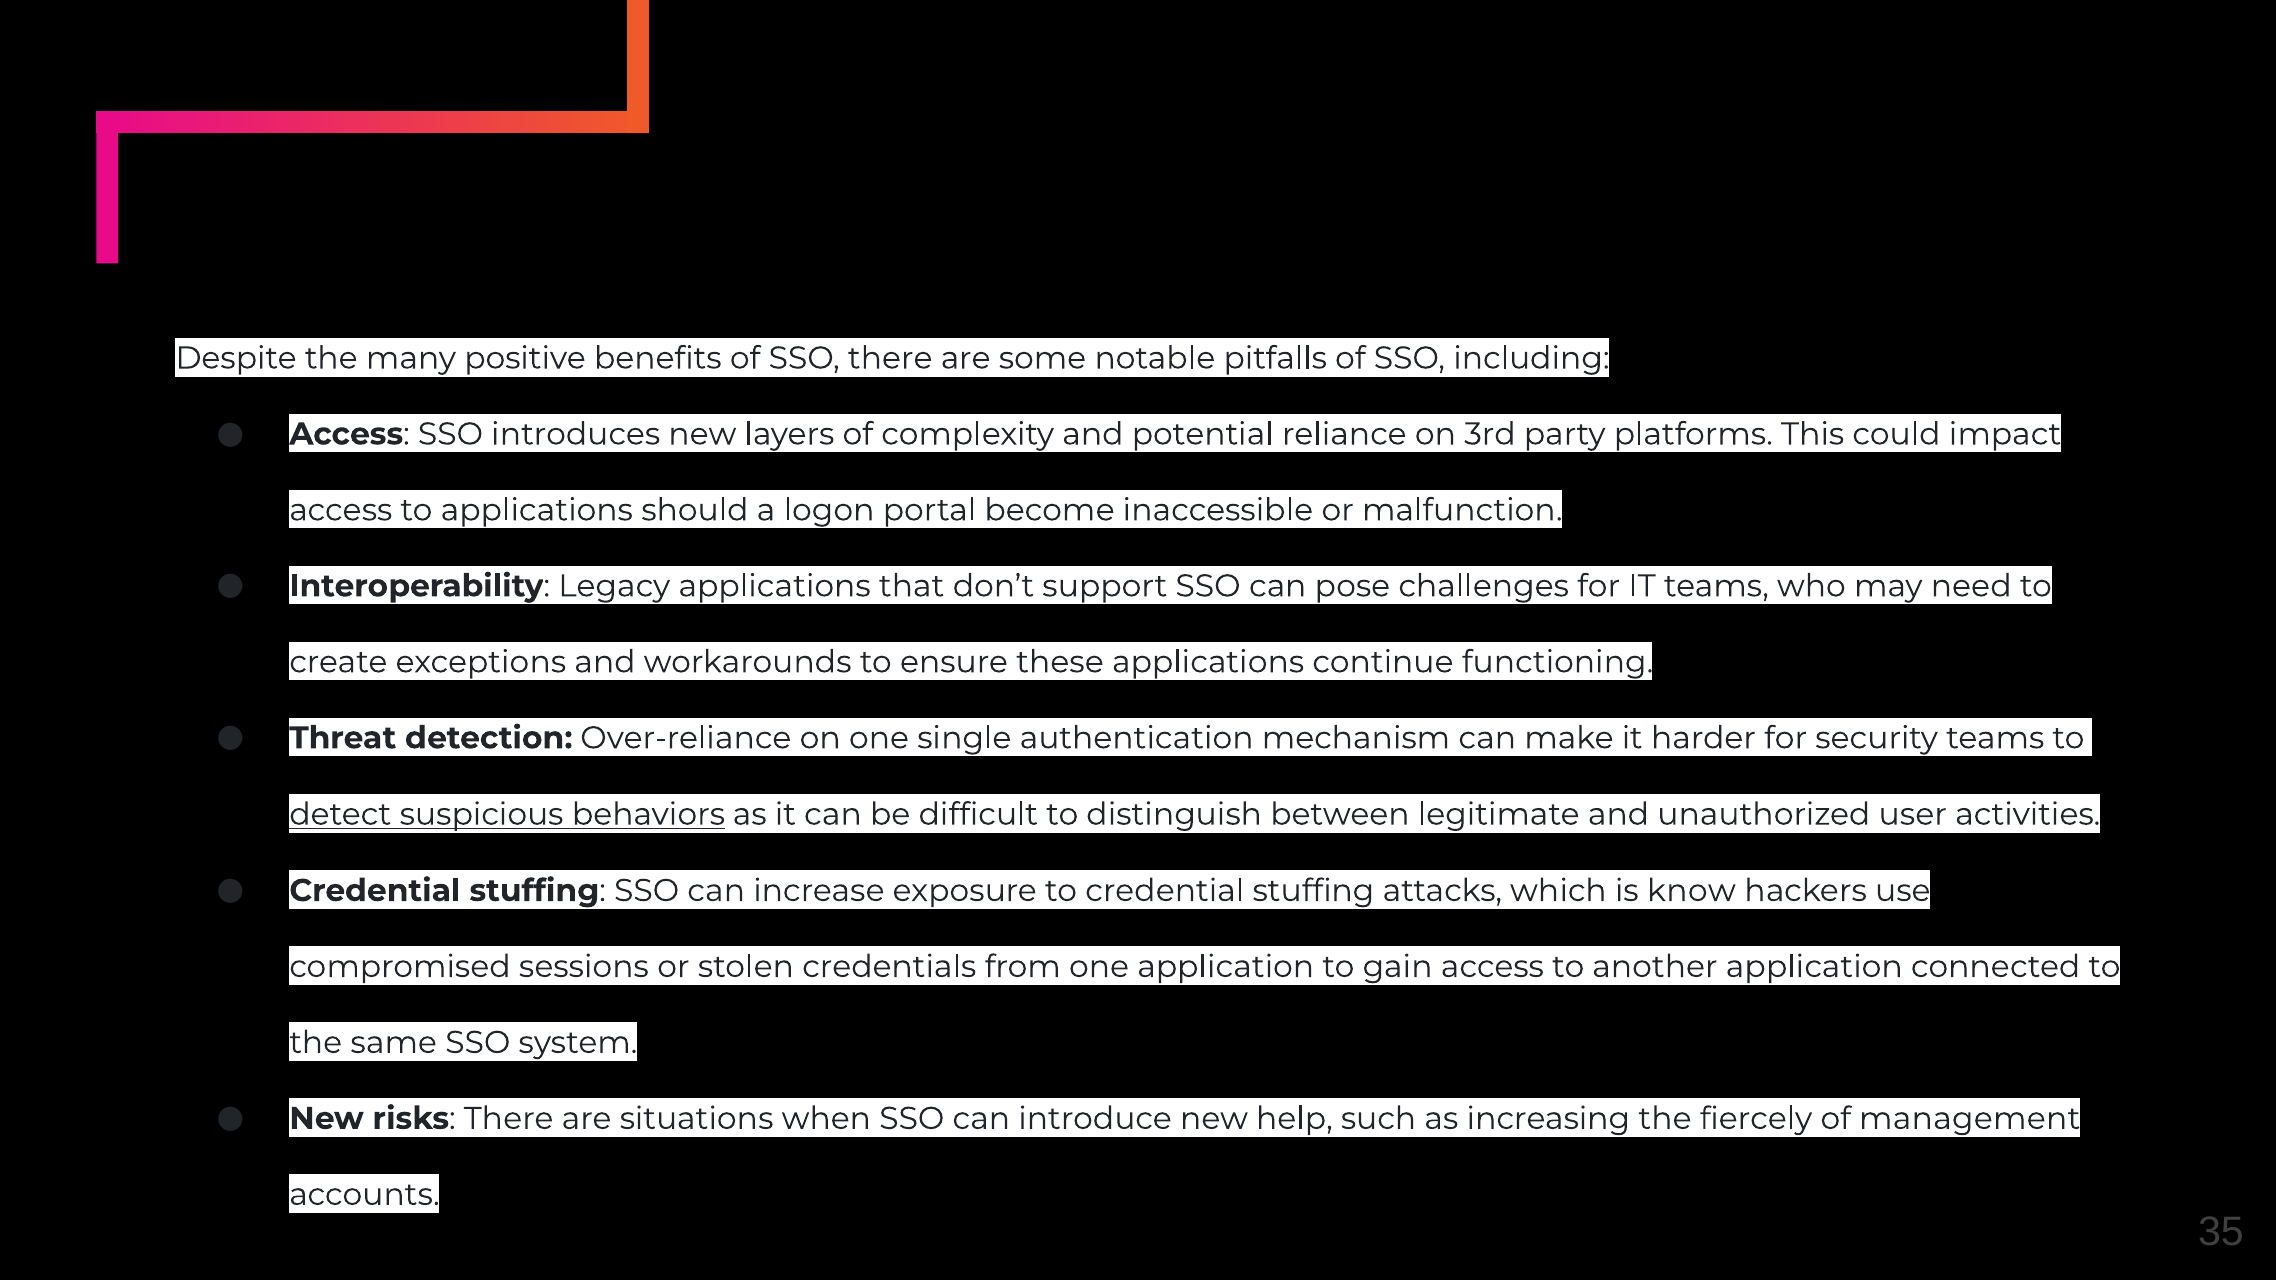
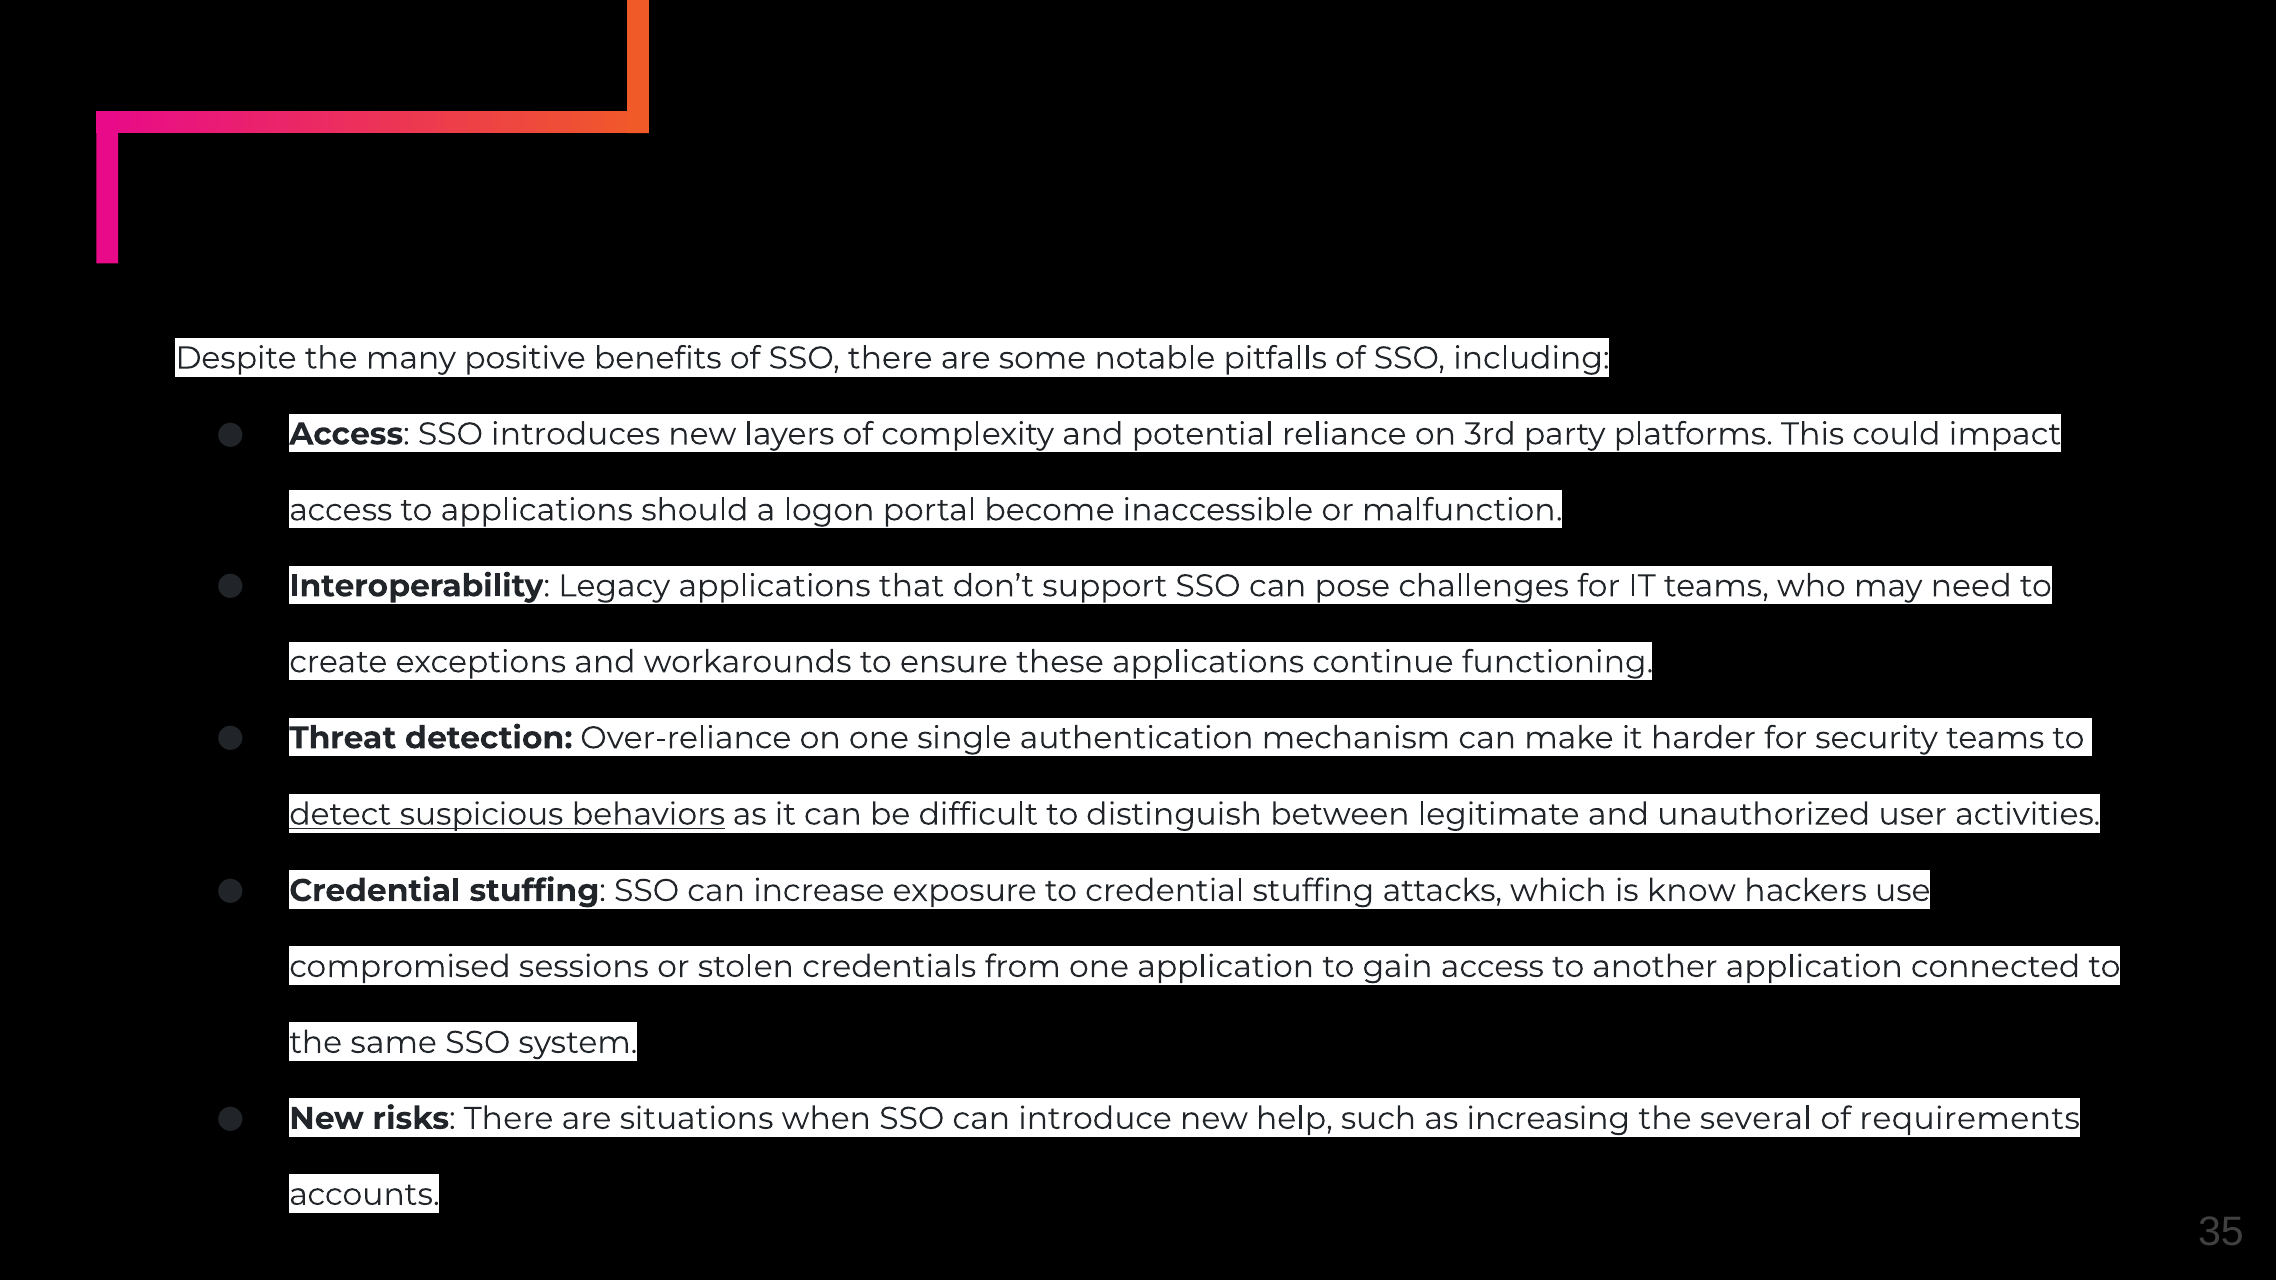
fiercely: fiercely -> several
management: management -> requirements
